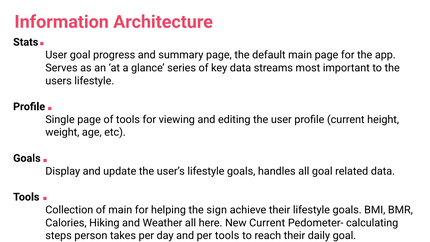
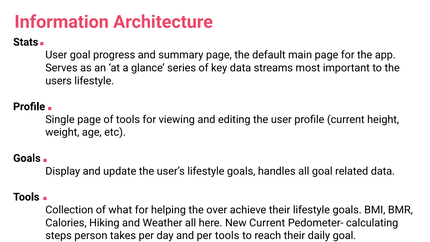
of main: main -> what
sign: sign -> over
